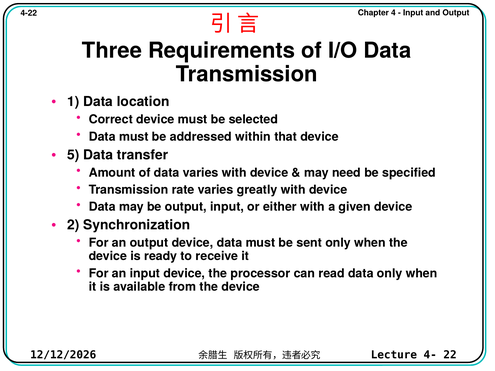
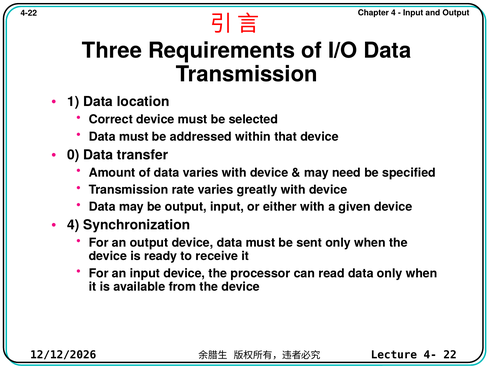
5: 5 -> 0
2 at (73, 225): 2 -> 4
